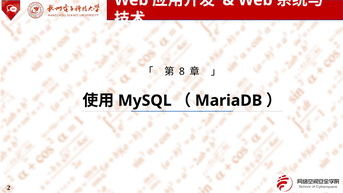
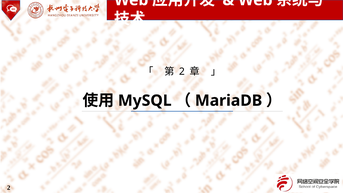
8 at (182, 71): 8 -> 2
